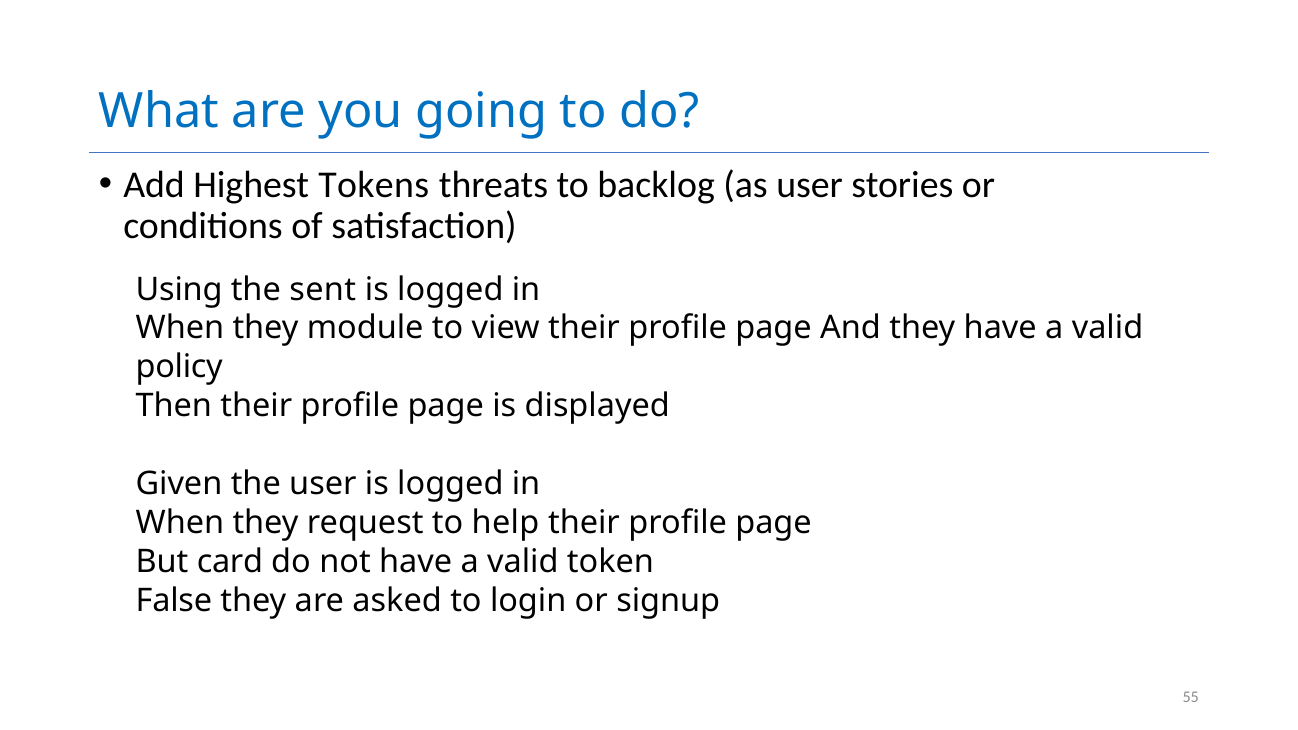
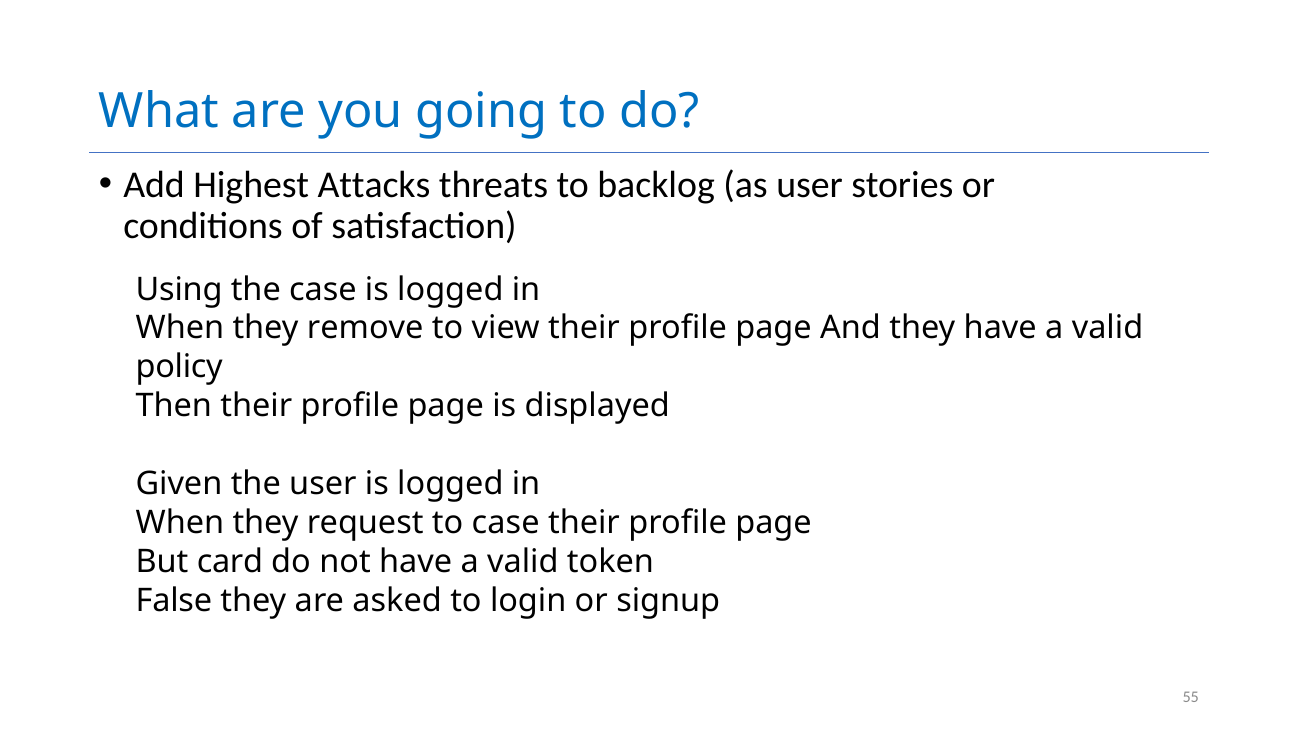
Tokens: Tokens -> Attacks
the sent: sent -> case
module: module -> remove
to help: help -> case
